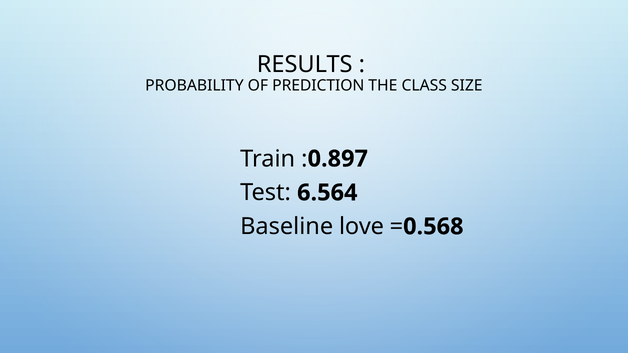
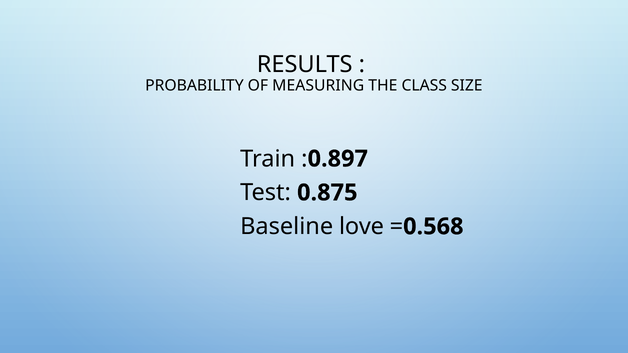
PREDICTION: PREDICTION -> MEASURING
6.564: 6.564 -> 0.875
